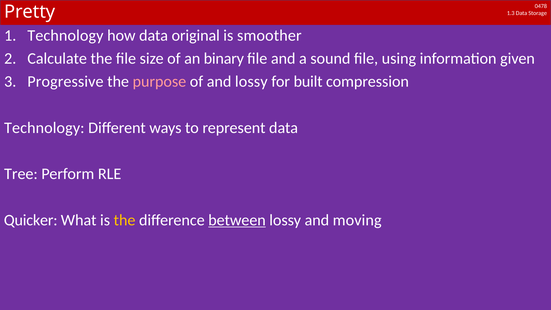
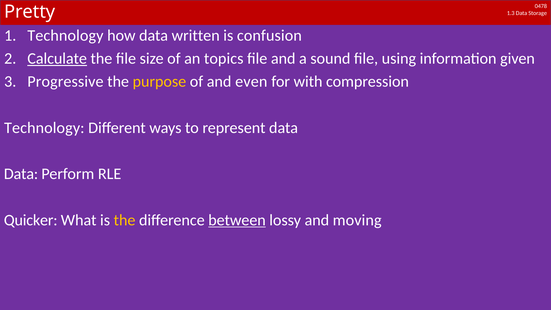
original: original -> written
smoother: smoother -> confusion
Calculate underline: none -> present
binary: binary -> topics
purpose colour: pink -> yellow
and lossy: lossy -> even
built: built -> with
Tree at (21, 174): Tree -> Data
